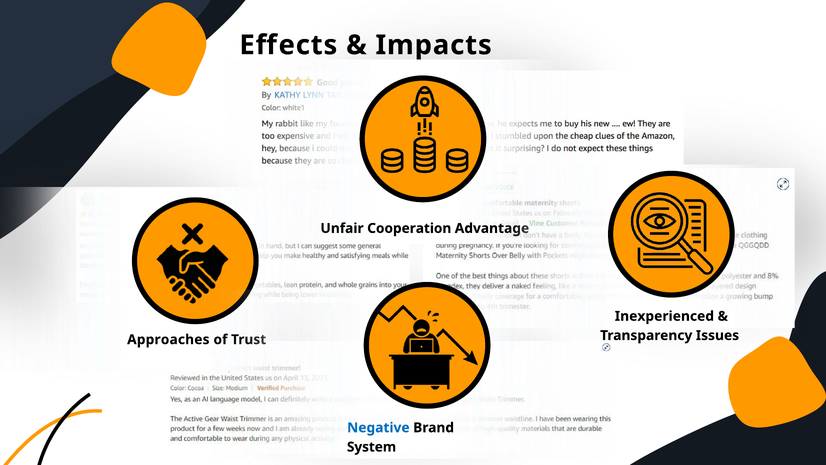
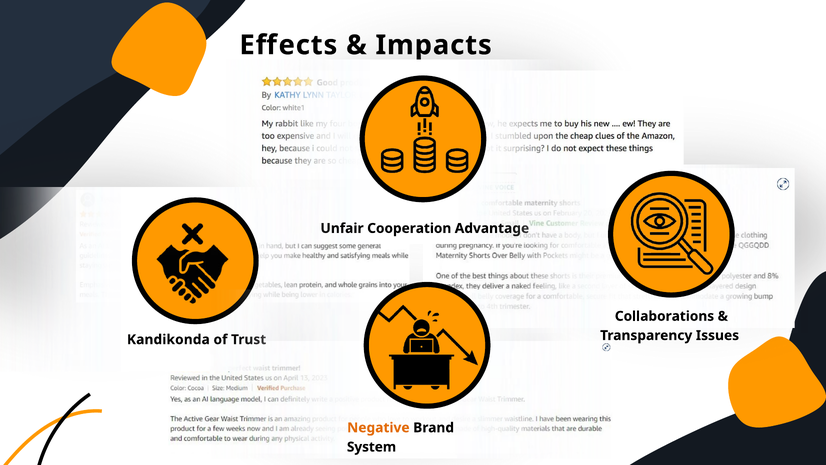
Inexperienced: Inexperienced -> Collaborations
Approaches: Approaches -> Kandikonda
Negative colour: blue -> orange
